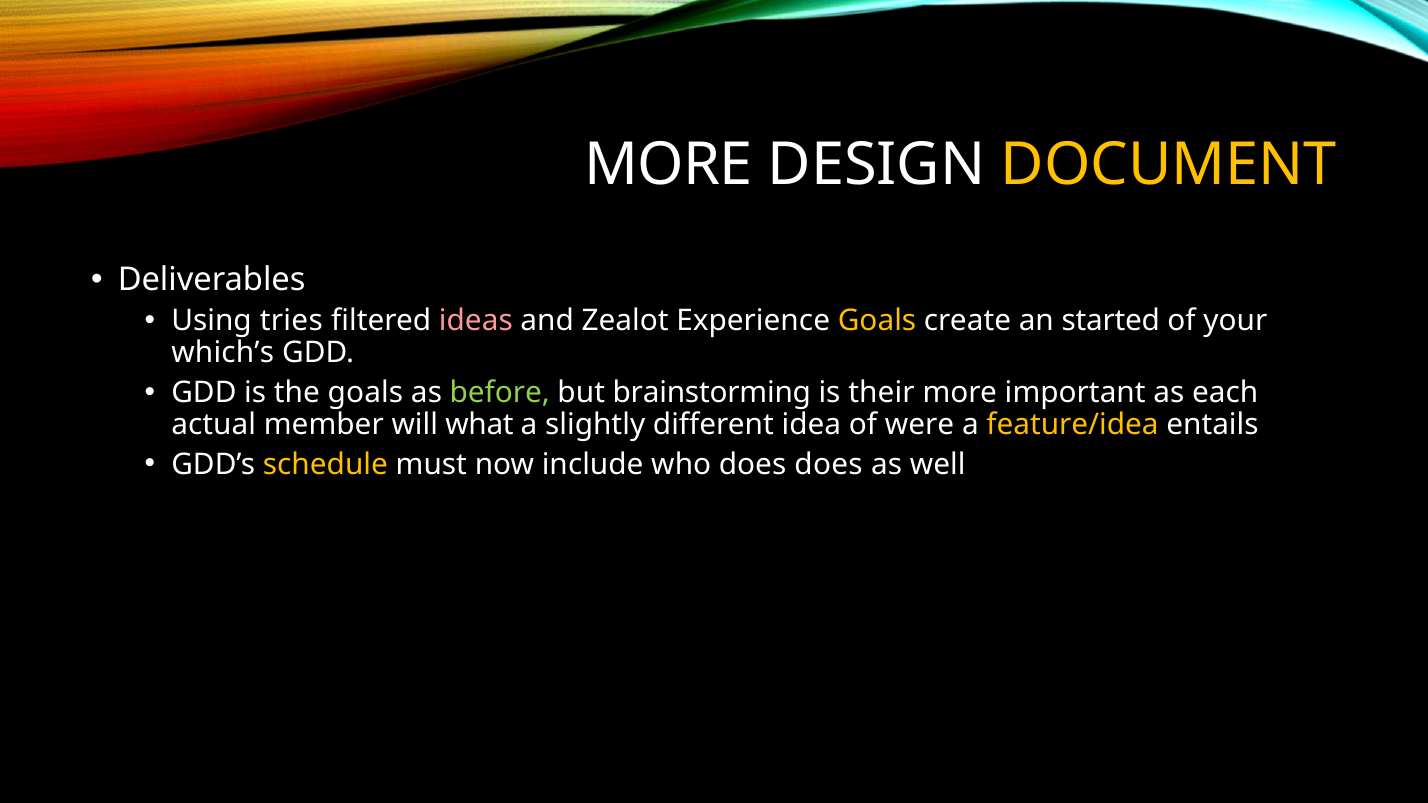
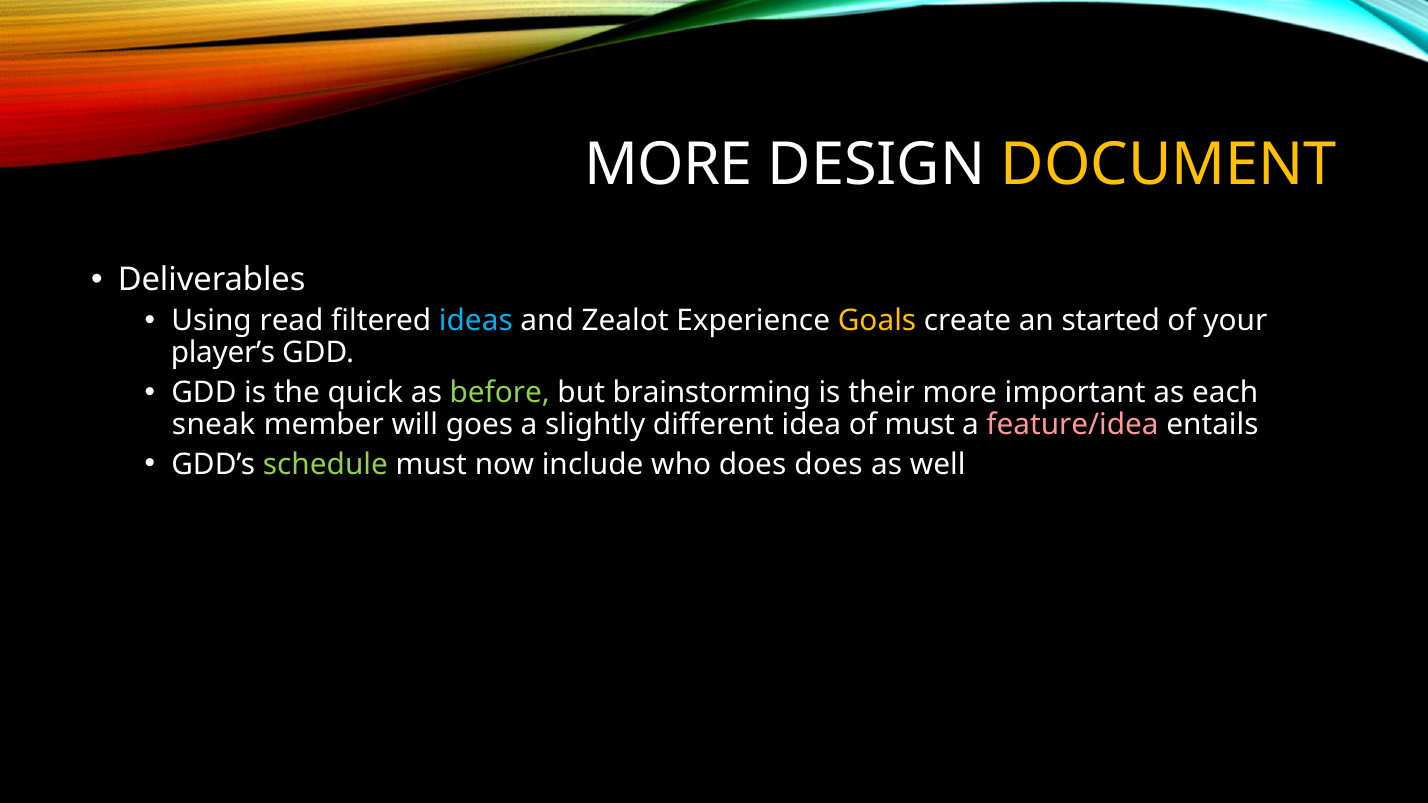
tries: tries -> read
ideas colour: pink -> light blue
which’s: which’s -> player’s
the goals: goals -> quick
actual: actual -> sneak
what: what -> goes
of were: were -> must
feature/idea colour: yellow -> pink
schedule colour: yellow -> light green
